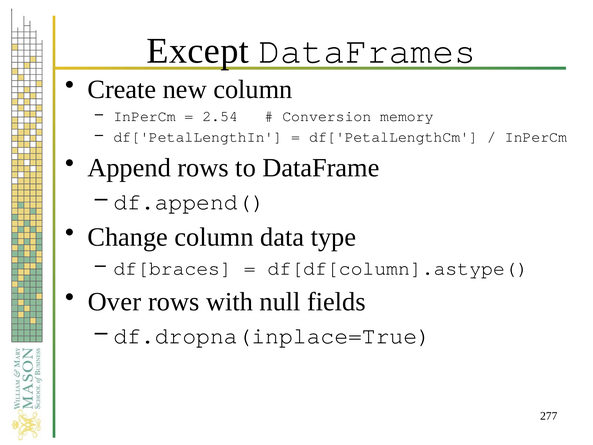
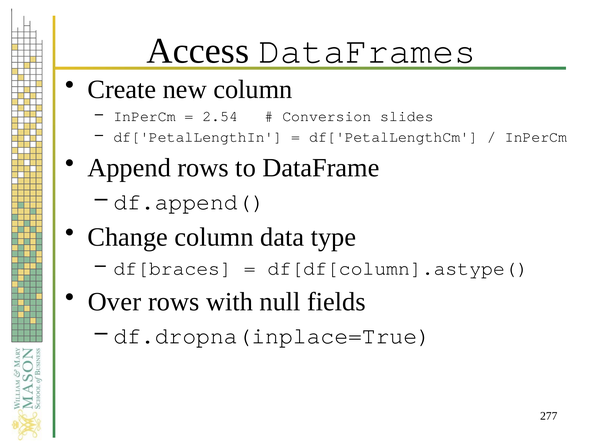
Except: Except -> Access
memory: memory -> slides
